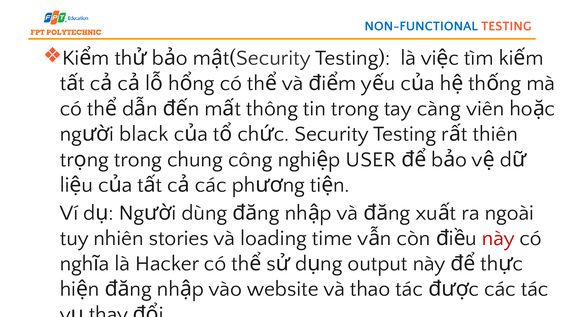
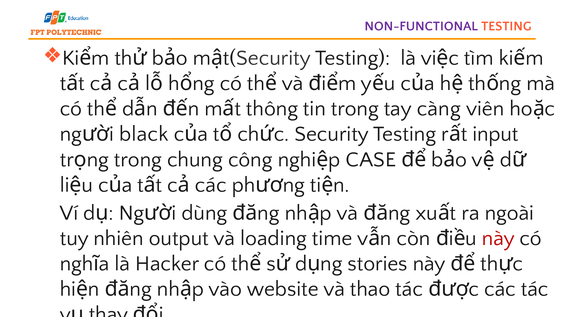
NON-FUNCTIONAL colour: blue -> purple
thiên: thiên -> input
USER: USER -> CASE
stories: stories -> output
output: output -> stories
